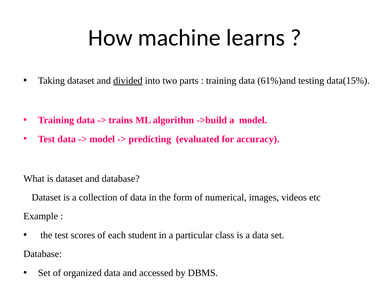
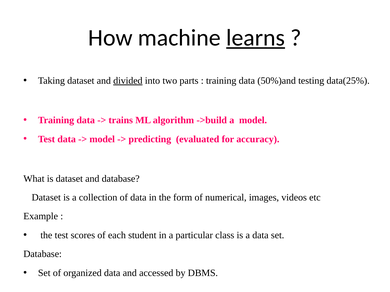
learns underline: none -> present
61%)and: 61%)and -> 50%)and
data(15%: data(15% -> data(25%
